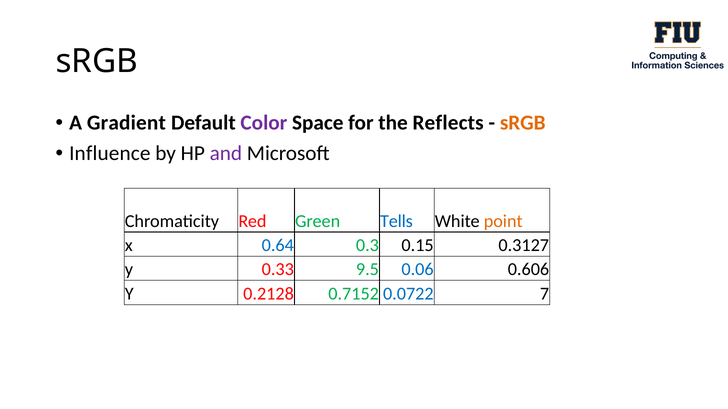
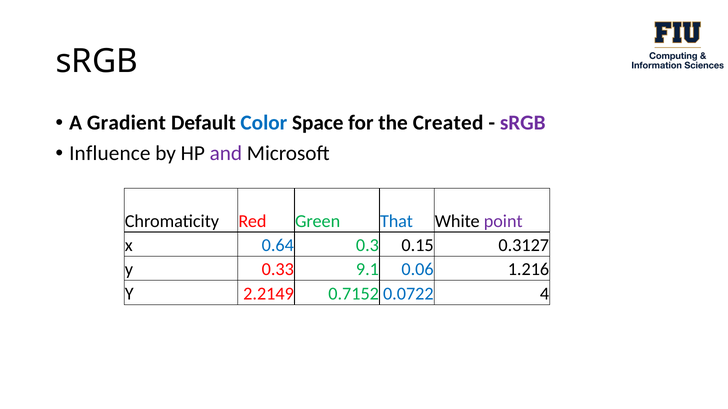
Color colour: purple -> blue
Reflects: Reflects -> Created
sRGB at (523, 123) colour: orange -> purple
Tells: Tells -> That
point colour: orange -> purple
9.5: 9.5 -> 9.1
0.606: 0.606 -> 1.216
0.2128: 0.2128 -> 2.2149
7: 7 -> 4
